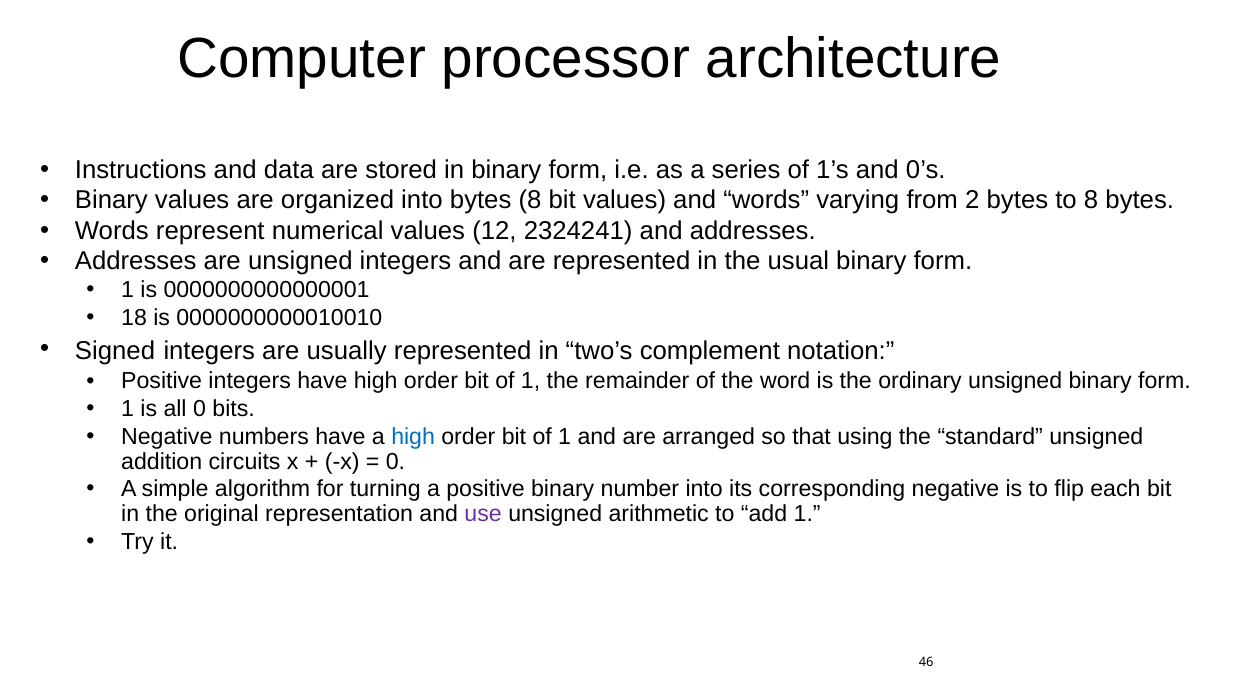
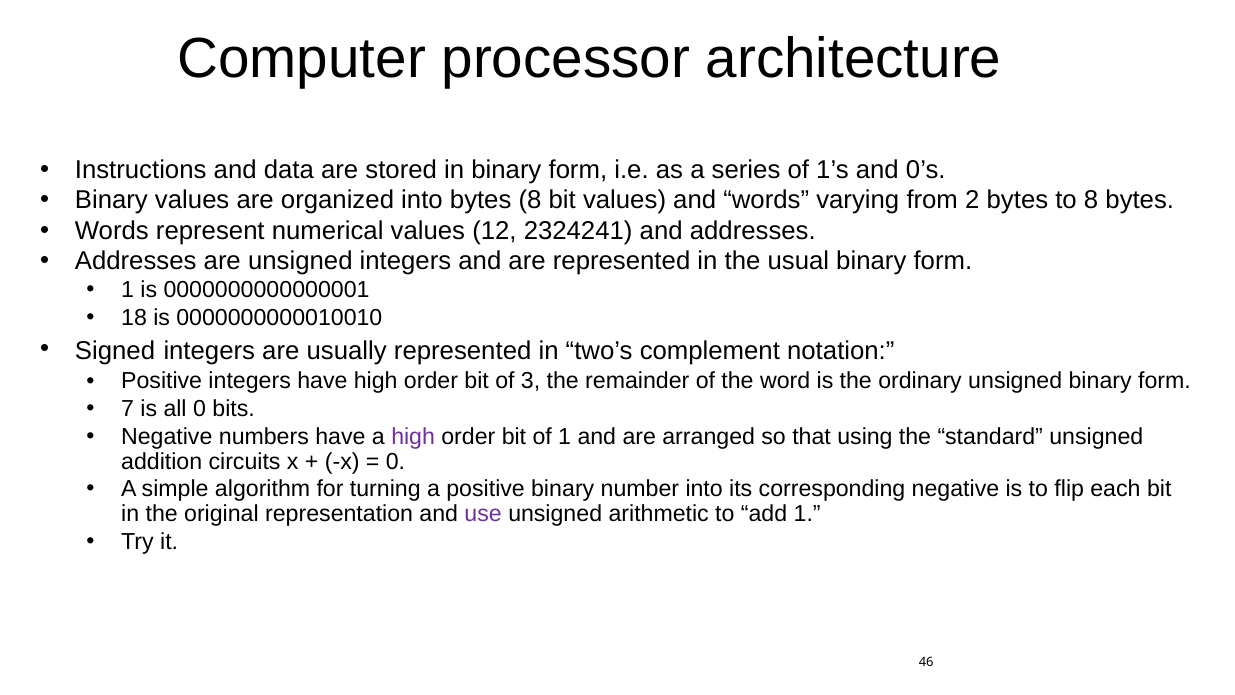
1 at (531, 381): 1 -> 3
1 at (128, 409): 1 -> 7
high at (413, 436) colour: blue -> purple
